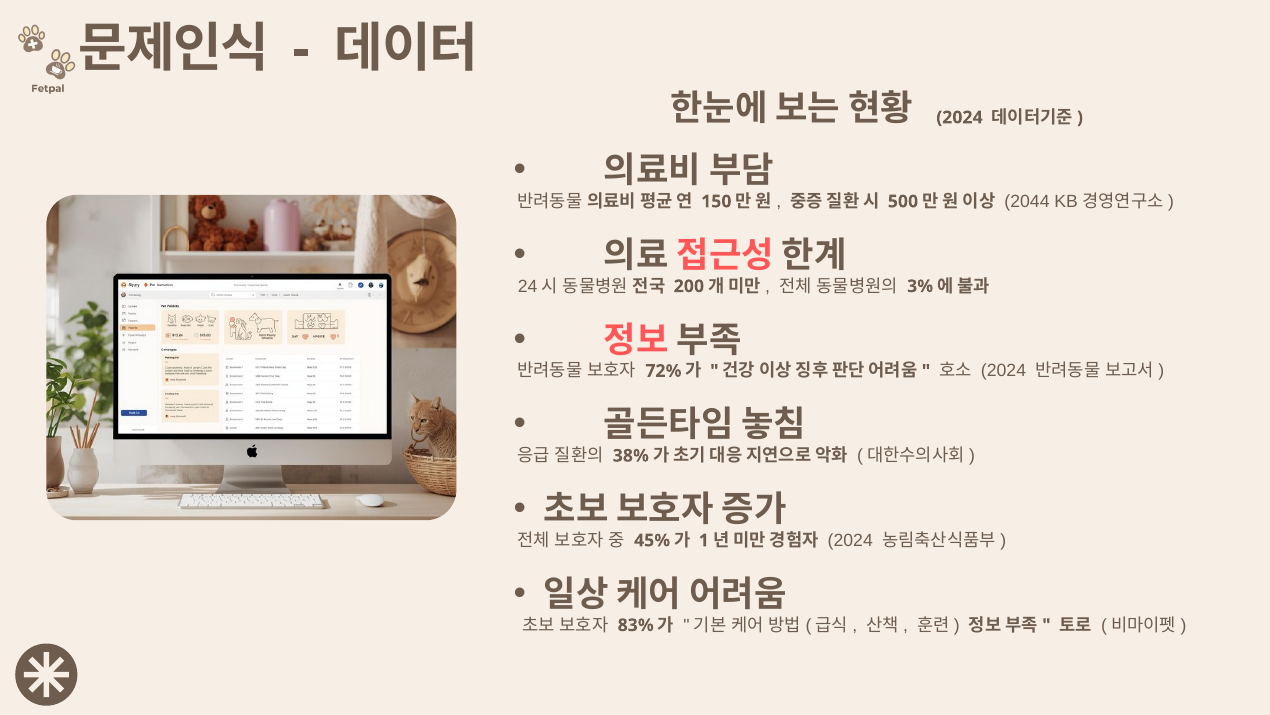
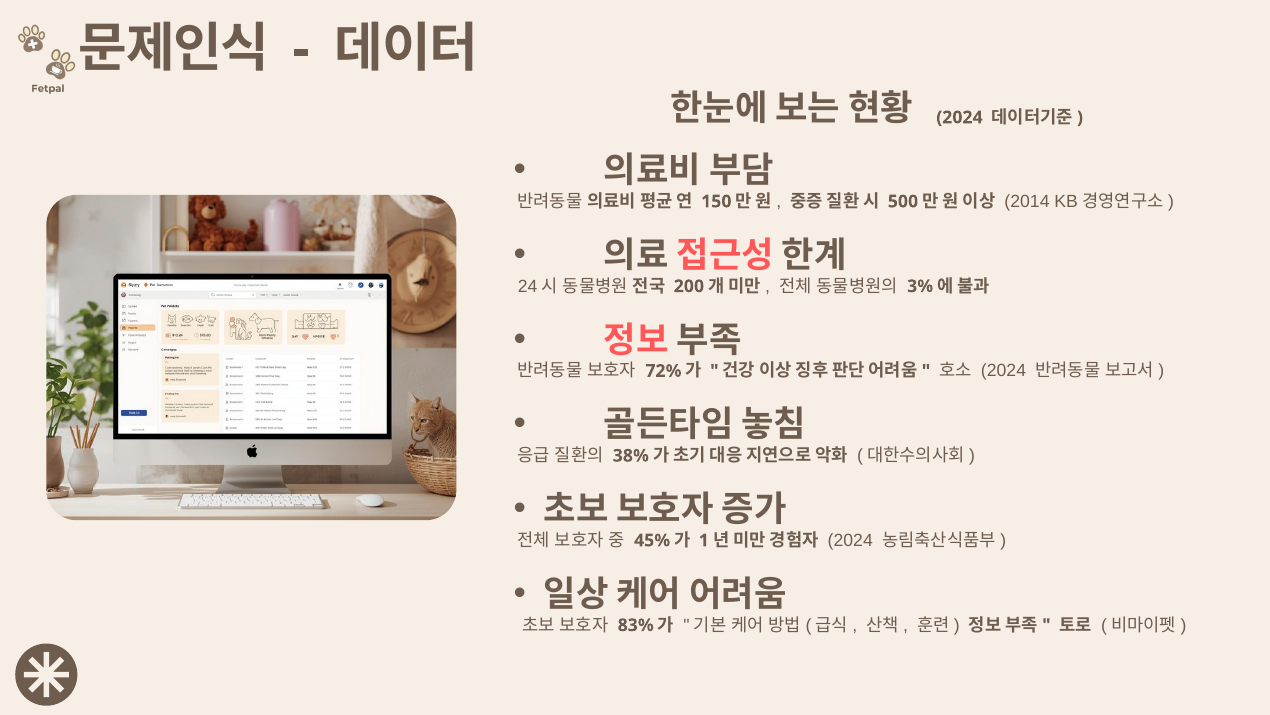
2044: 2044 -> 2014
